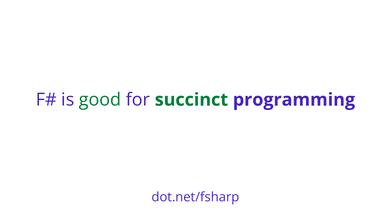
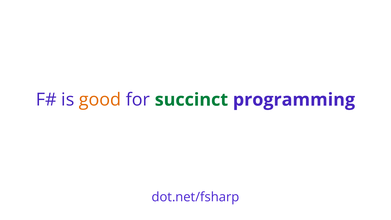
good colour: green -> orange
